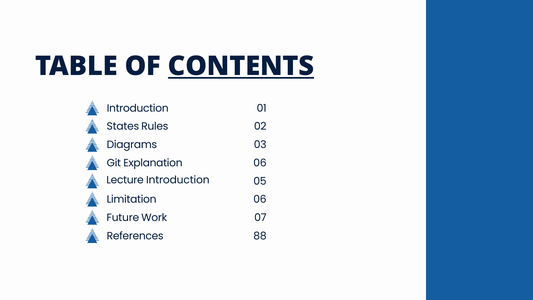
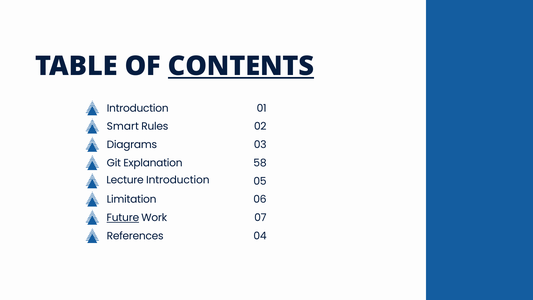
States: States -> Smart
Explanation 06: 06 -> 58
Future underline: none -> present
88: 88 -> 04
